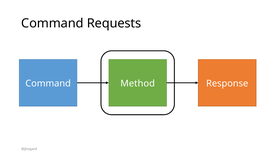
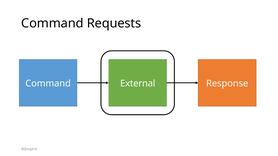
Method: Method -> External
